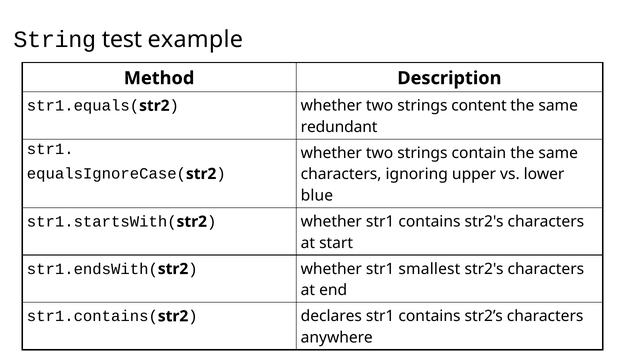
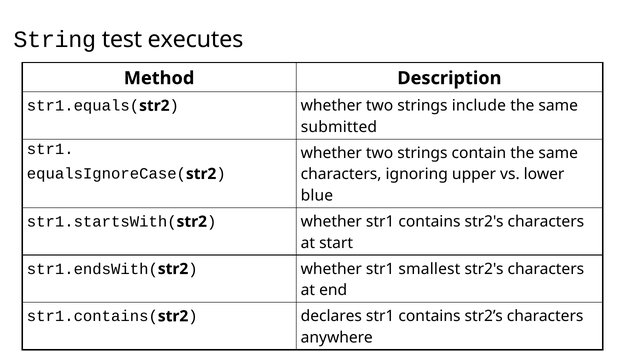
example: example -> executes
content: content -> include
redundant: redundant -> submitted
